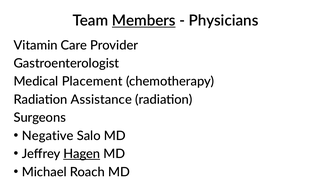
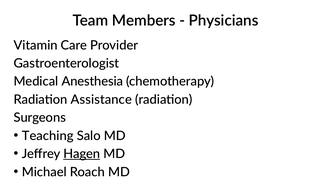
Members underline: present -> none
Placement: Placement -> Anesthesia
Negative: Negative -> Teaching
